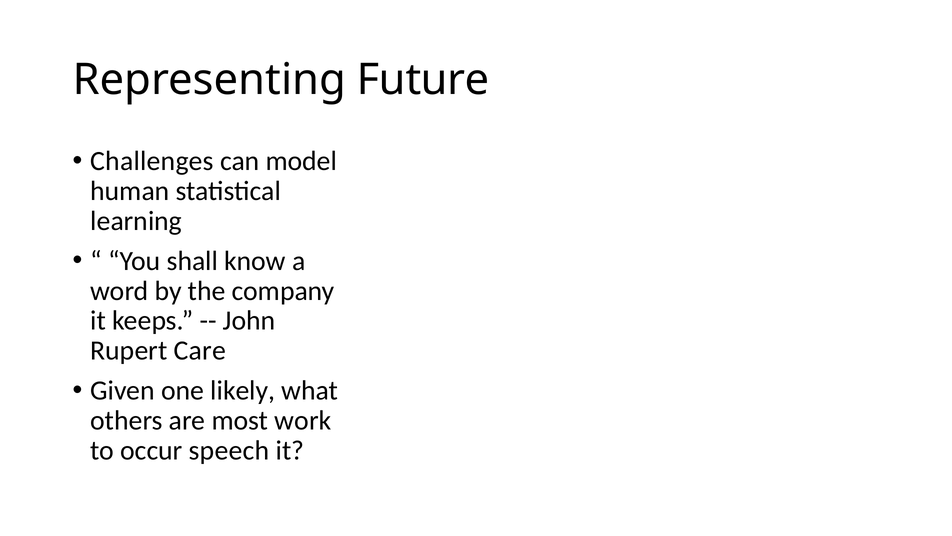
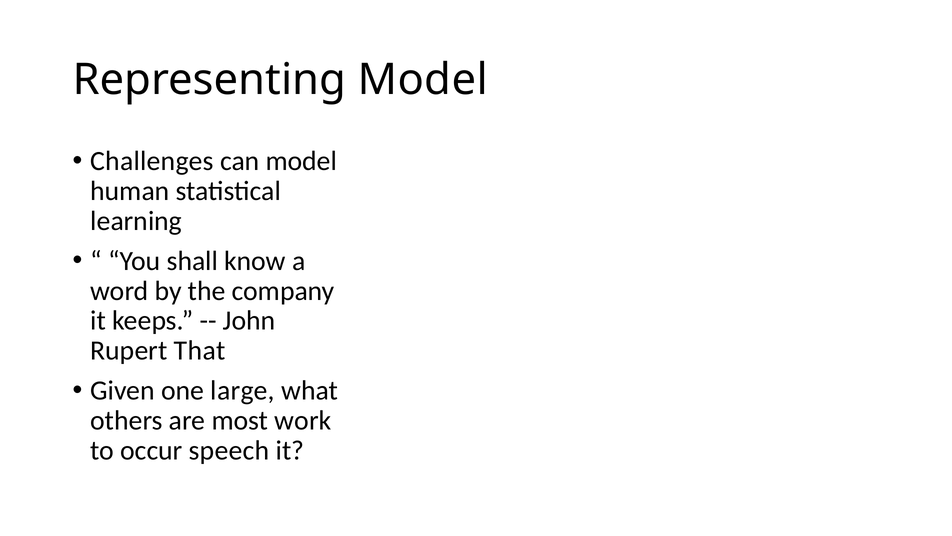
Representing Future: Future -> Model
Care: Care -> That
likely: likely -> large
